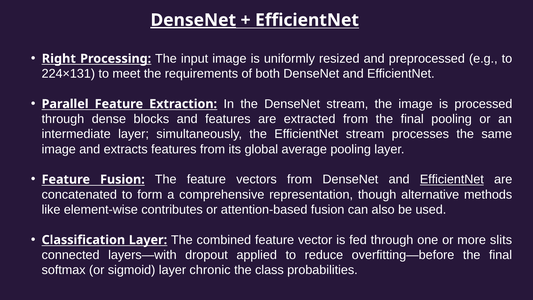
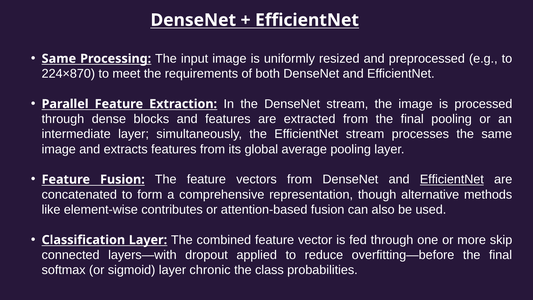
DenseNet at (193, 20) underline: present -> none
Right at (59, 59): Right -> Same
224×131: 224×131 -> 224×870
slits: slits -> skip
